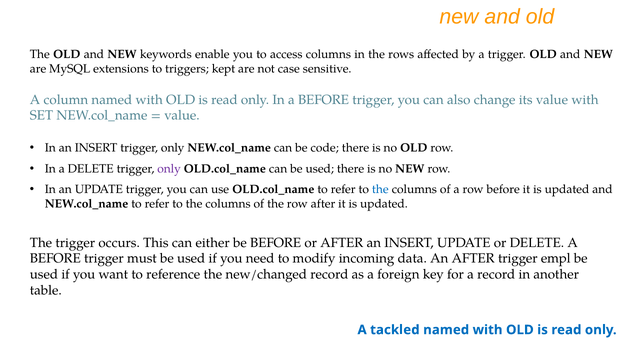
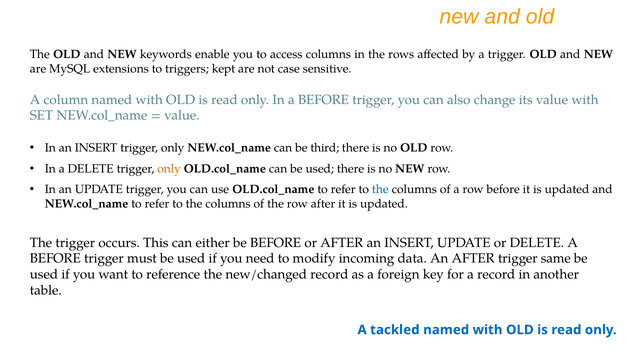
code: code -> third
only at (169, 169) colour: purple -> orange
empl: empl -> same
